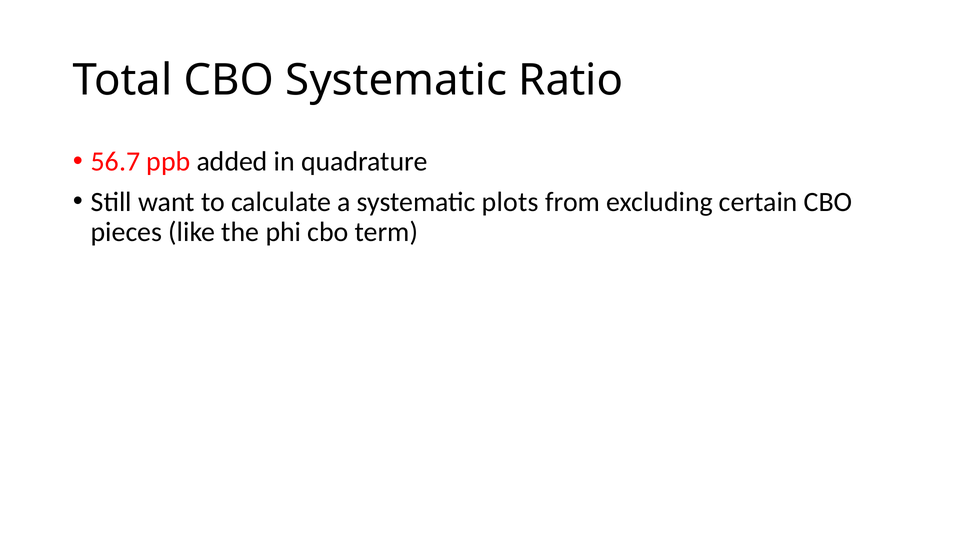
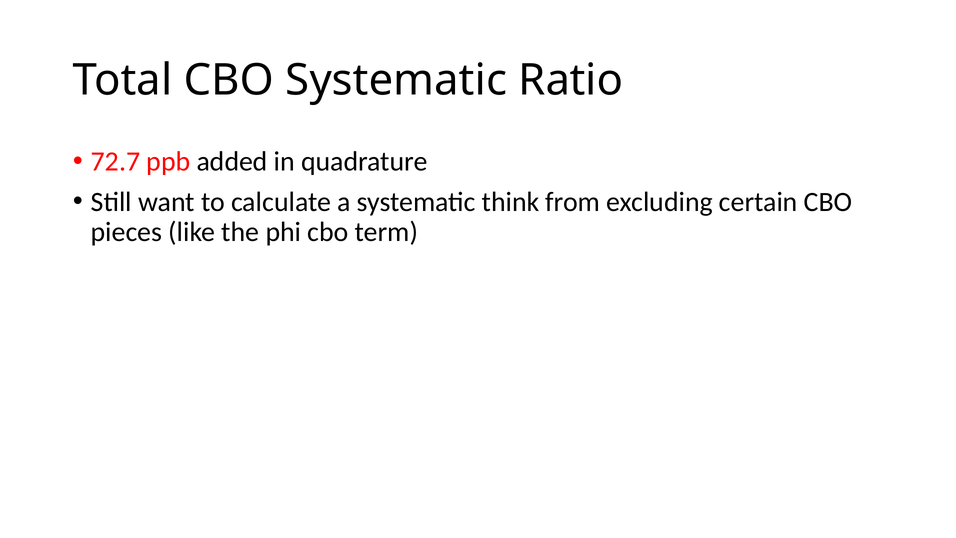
56.7: 56.7 -> 72.7
plots: plots -> think
